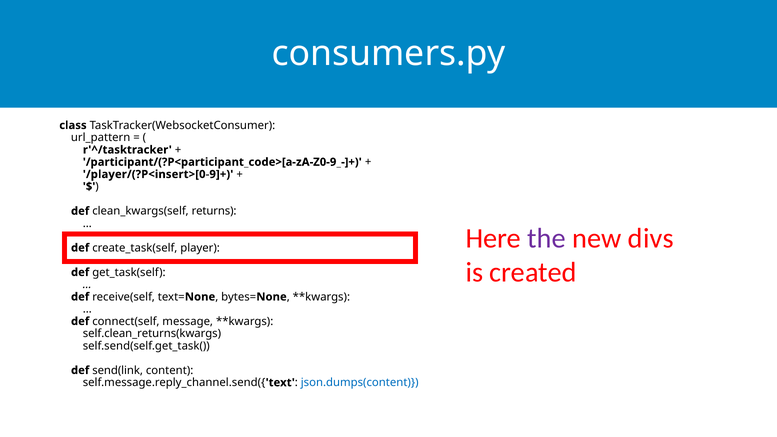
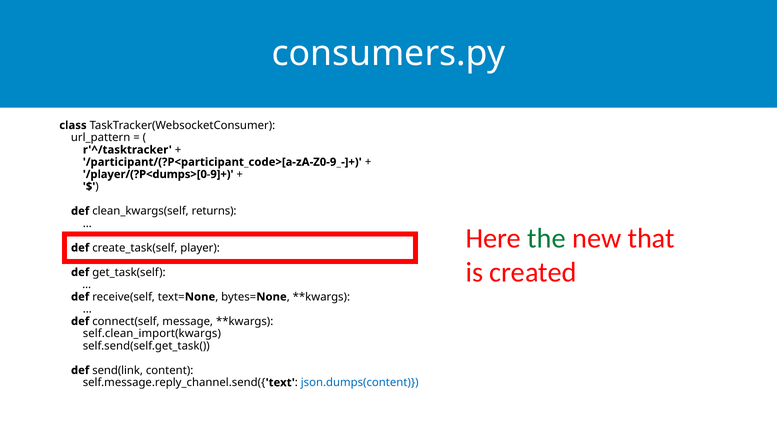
/player/(?P<insert>[0-9]+: /player/(?P<insert>[0-9]+ -> /player/(?P<dumps>[0-9]+
the colour: purple -> green
divs: divs -> that
self.clean_returns(kwargs: self.clean_returns(kwargs -> self.clean_import(kwargs
